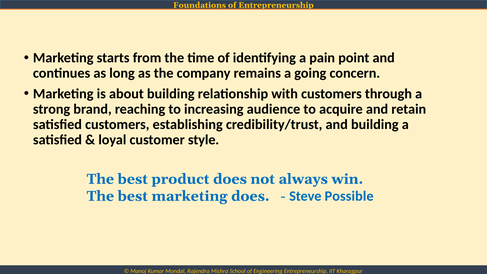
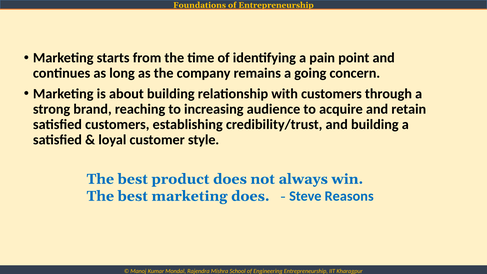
Possible: Possible -> Reasons
